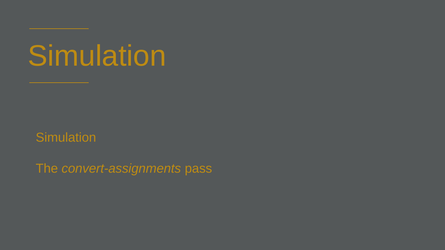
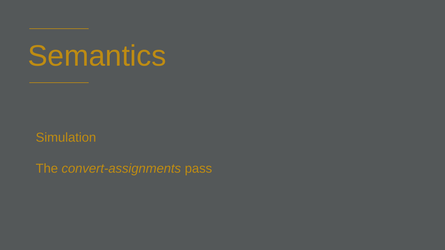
Simulation at (97, 56): Simulation -> Semantics
